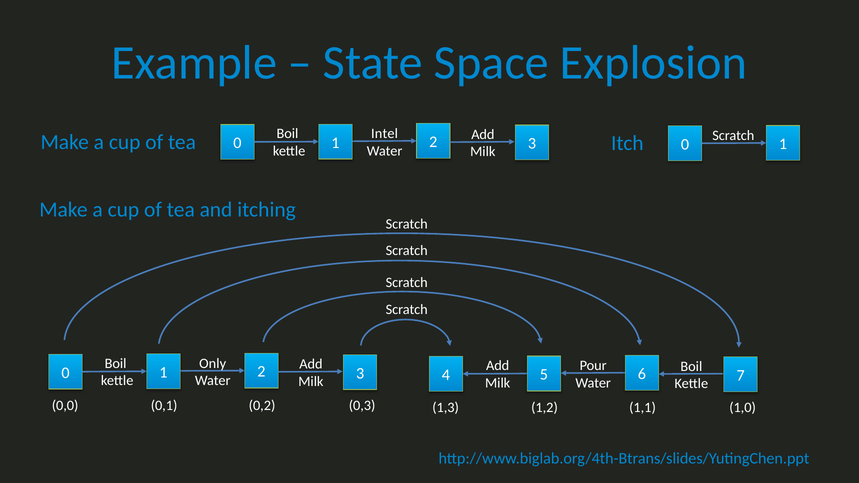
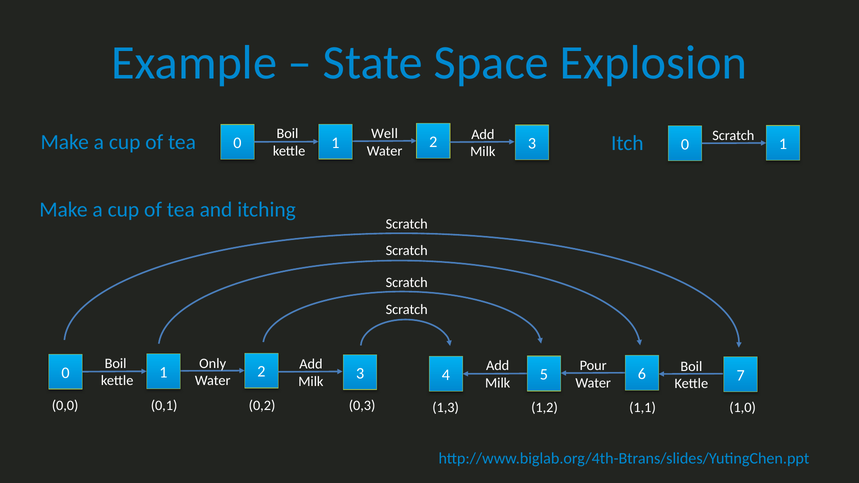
Intel: Intel -> Well
